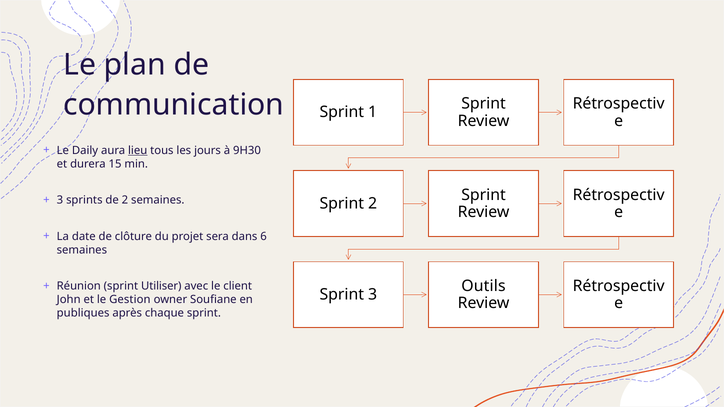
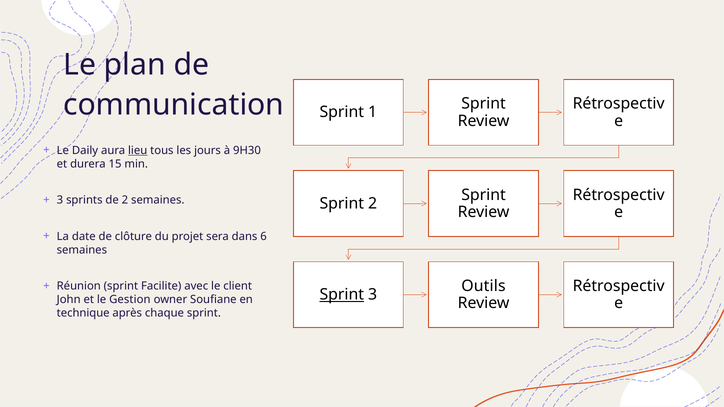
Utiliser: Utiliser -> Facilite
Sprint at (342, 295) underline: none -> present
publiques: publiques -> technique
